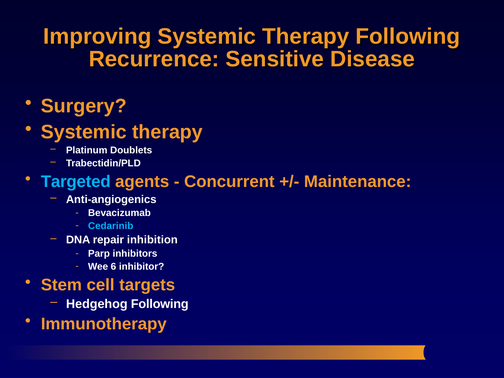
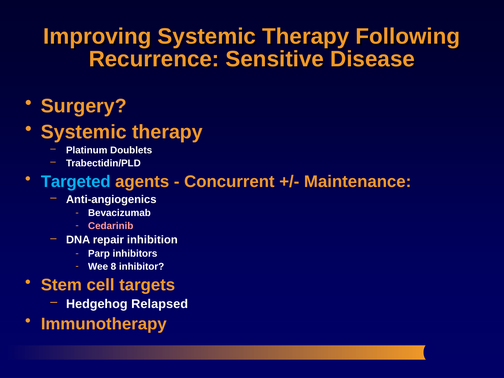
Cedarinib colour: light blue -> pink
6: 6 -> 8
Hedgehog Following: Following -> Relapsed
